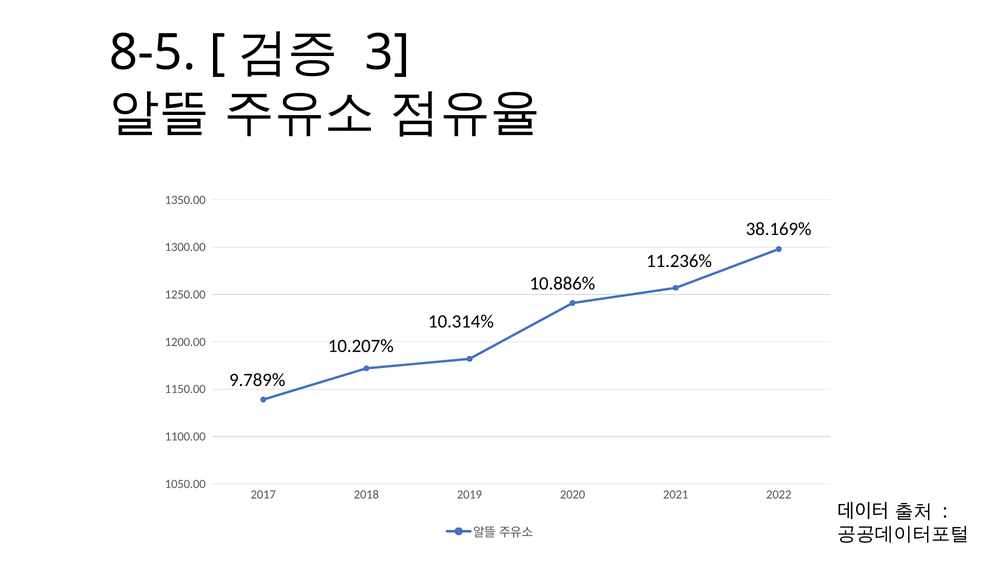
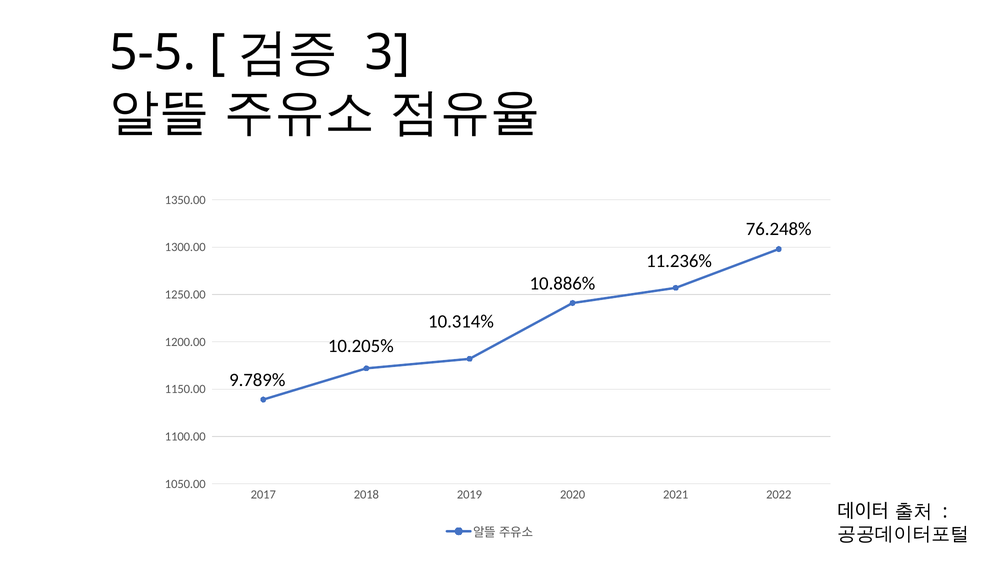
8-5: 8-5 -> 5-5
38.169%: 38.169% -> 76.248%
10.207%: 10.207% -> 10.205%
